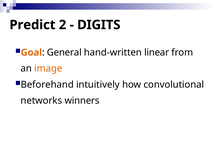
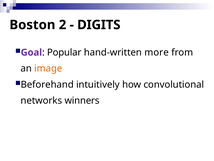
Predict: Predict -> Boston
Goal colour: orange -> purple
General: General -> Popular
linear: linear -> more
